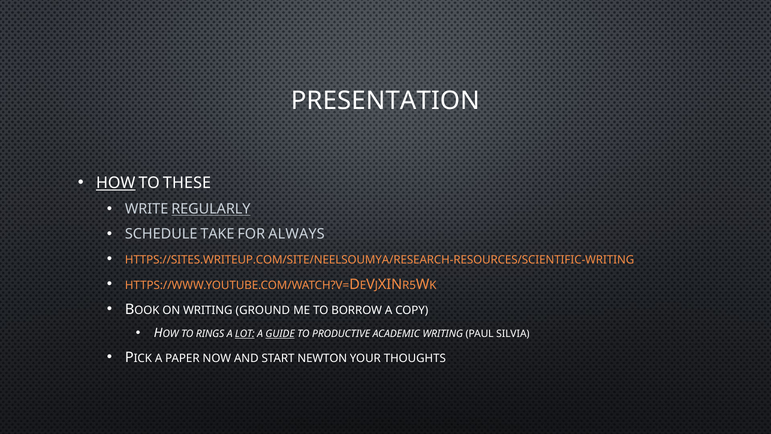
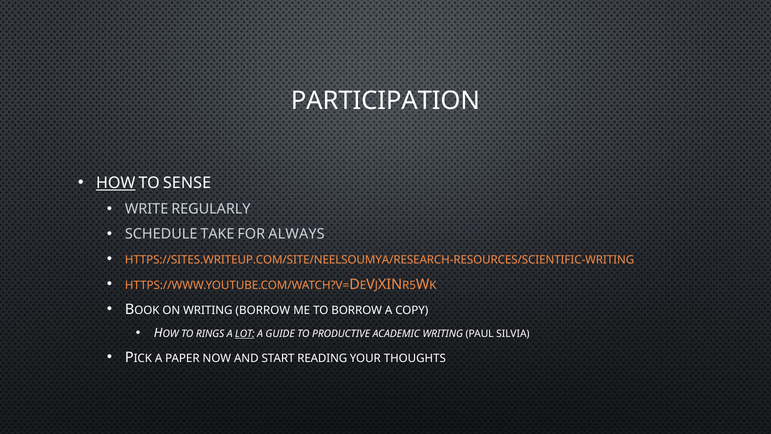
PRESENTATION: PRESENTATION -> PARTICIPATION
THESE: THESE -> SENSE
REGULARLY underline: present -> none
WRITING GROUND: GROUND -> BORROW
GUIDE underline: present -> none
NEWTON: NEWTON -> READING
